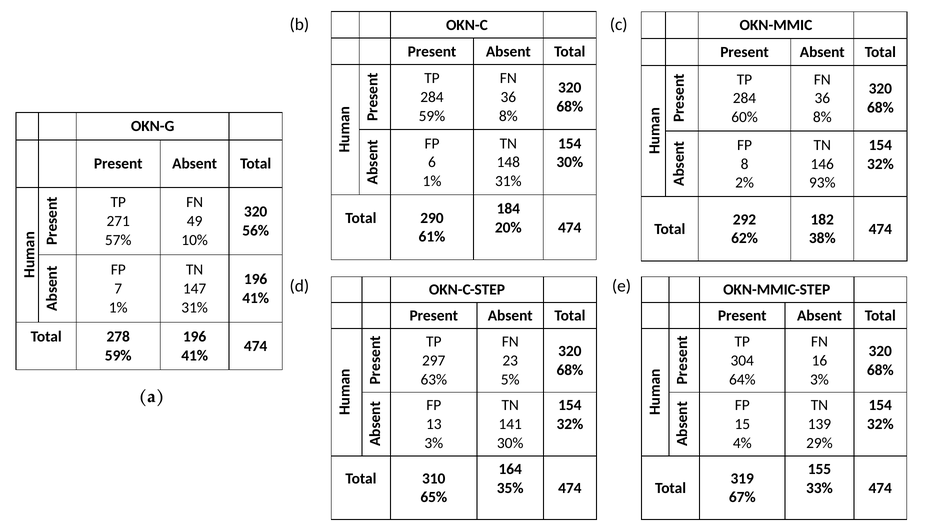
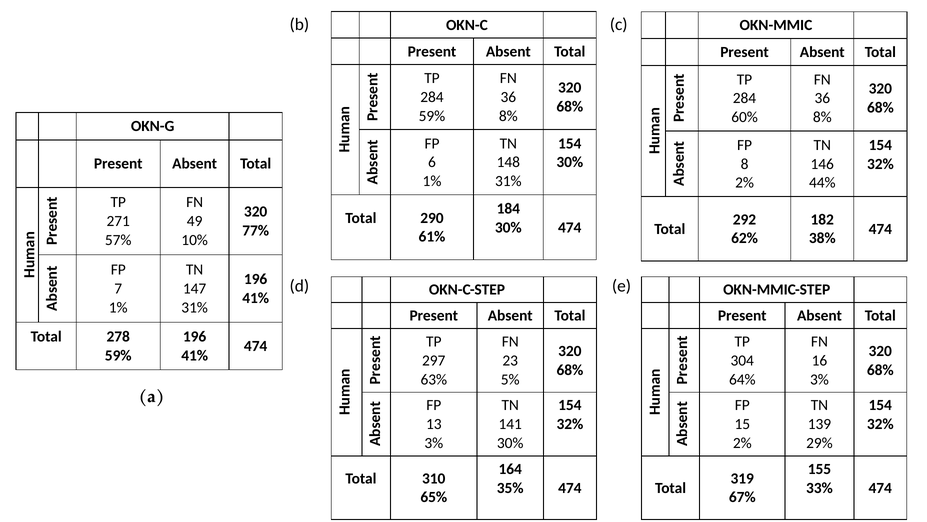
93%: 93% -> 44%
20% at (508, 227): 20% -> 30%
56%: 56% -> 77%
4% at (742, 443): 4% -> 2%
